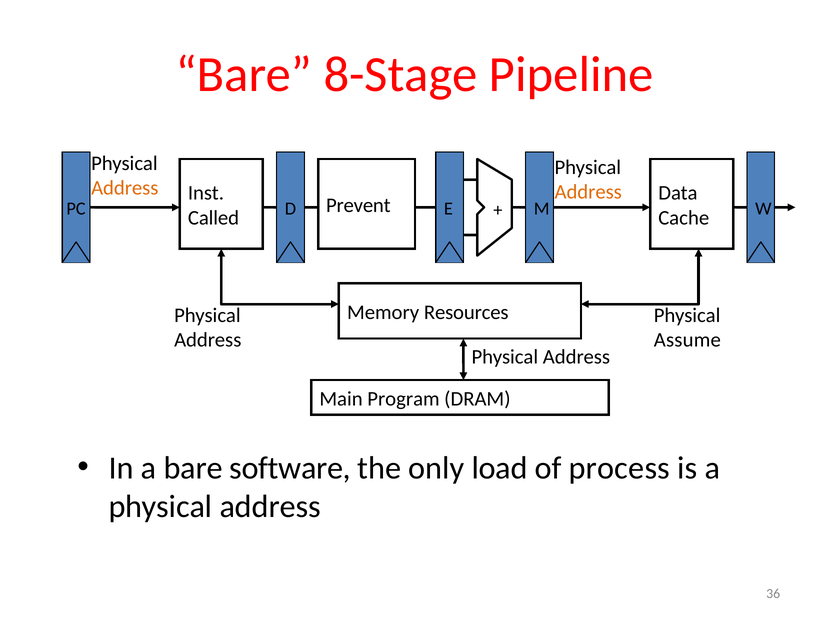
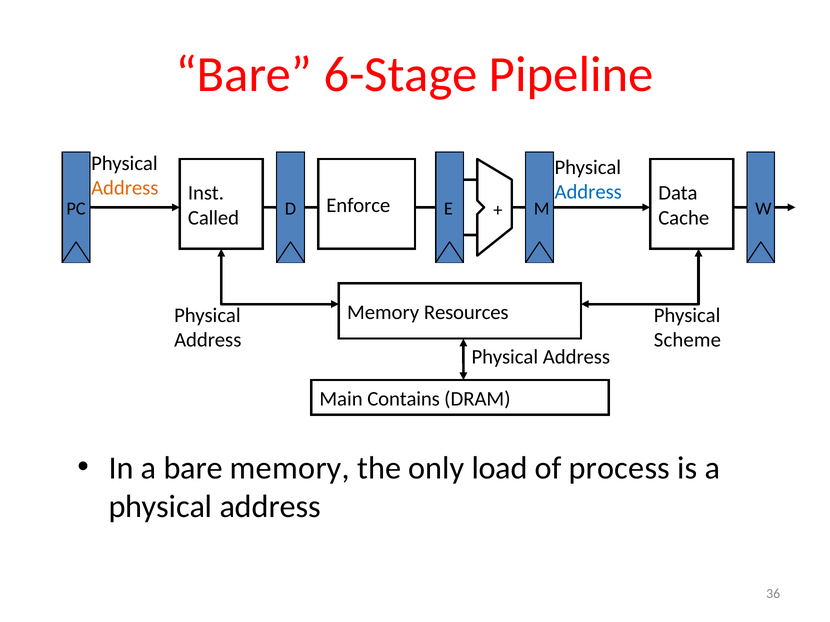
8-Stage: 8-Stage -> 6-Stage
Address at (588, 192) colour: orange -> blue
Prevent: Prevent -> Enforce
Assume: Assume -> Scheme
Program: Program -> Contains
bare software: software -> memory
